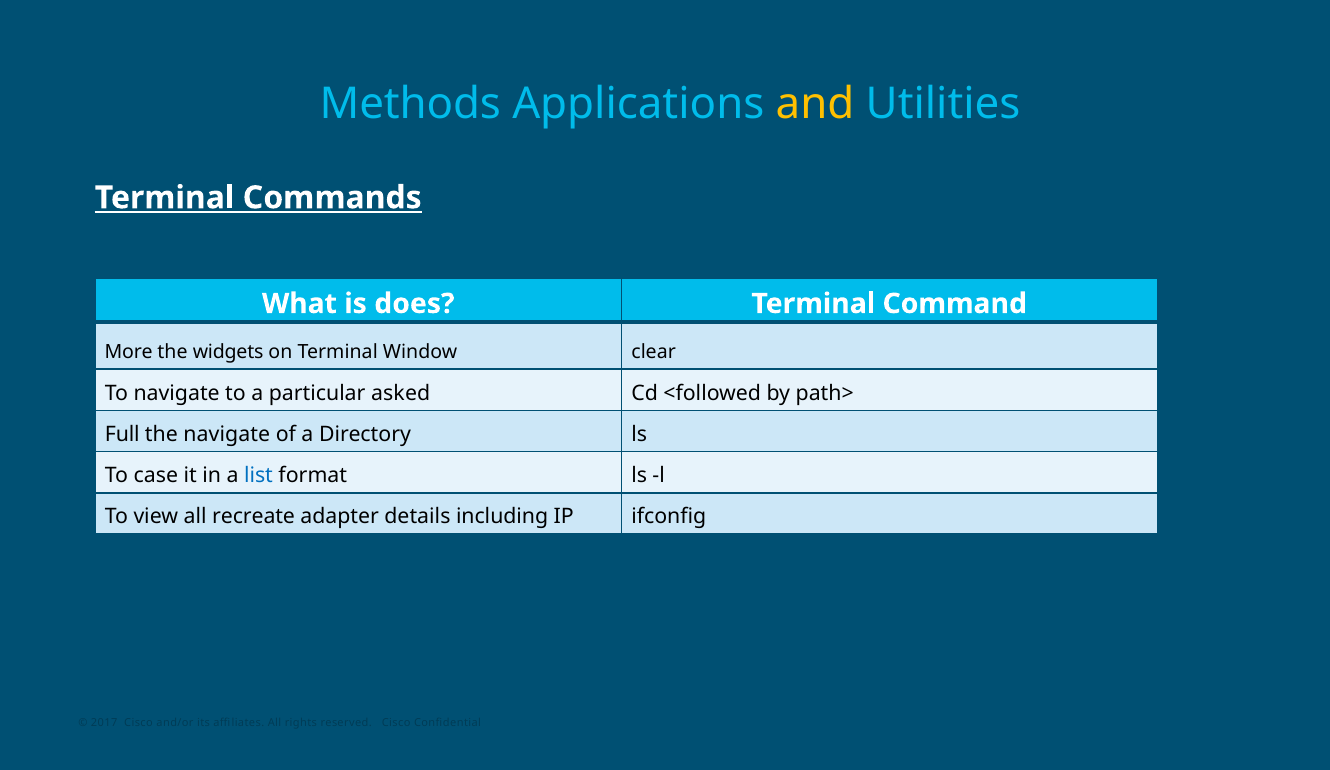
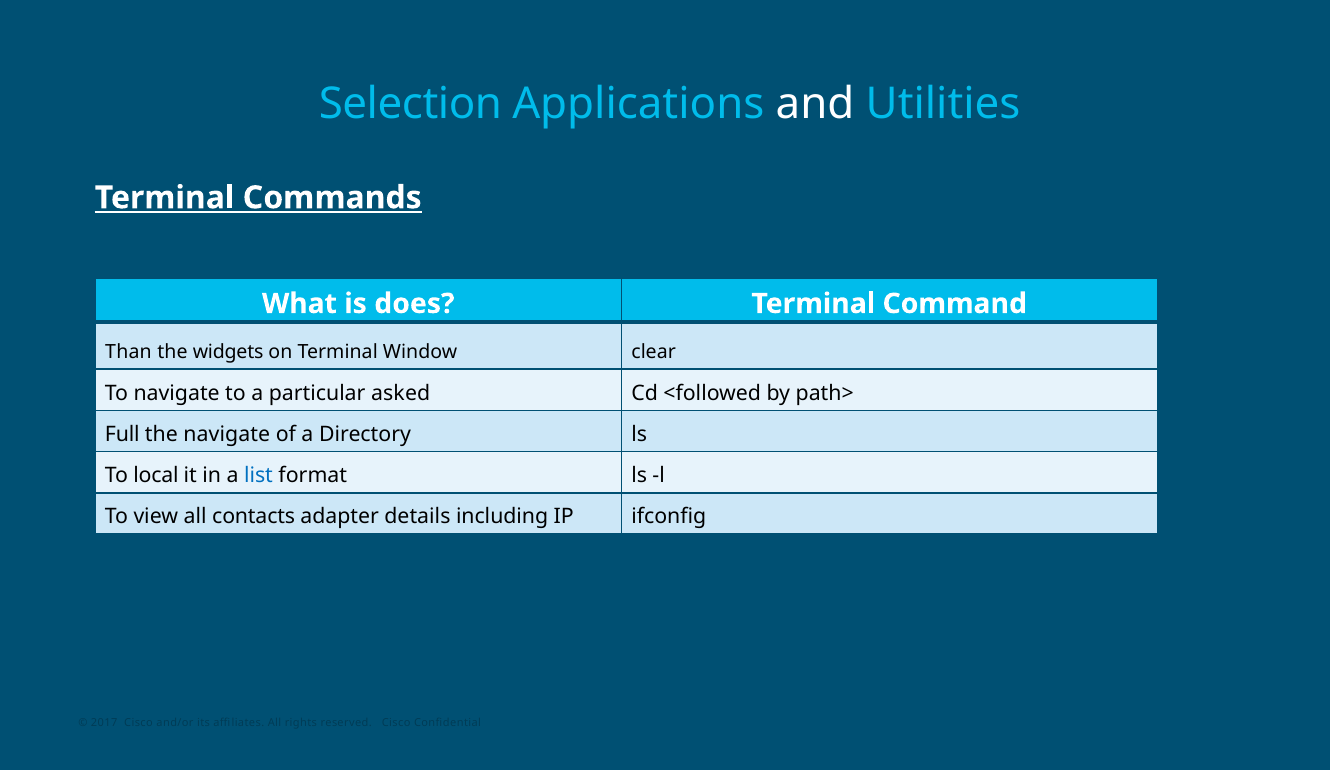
Methods: Methods -> Selection
and colour: yellow -> white
More: More -> Than
case: case -> local
recreate: recreate -> contacts
